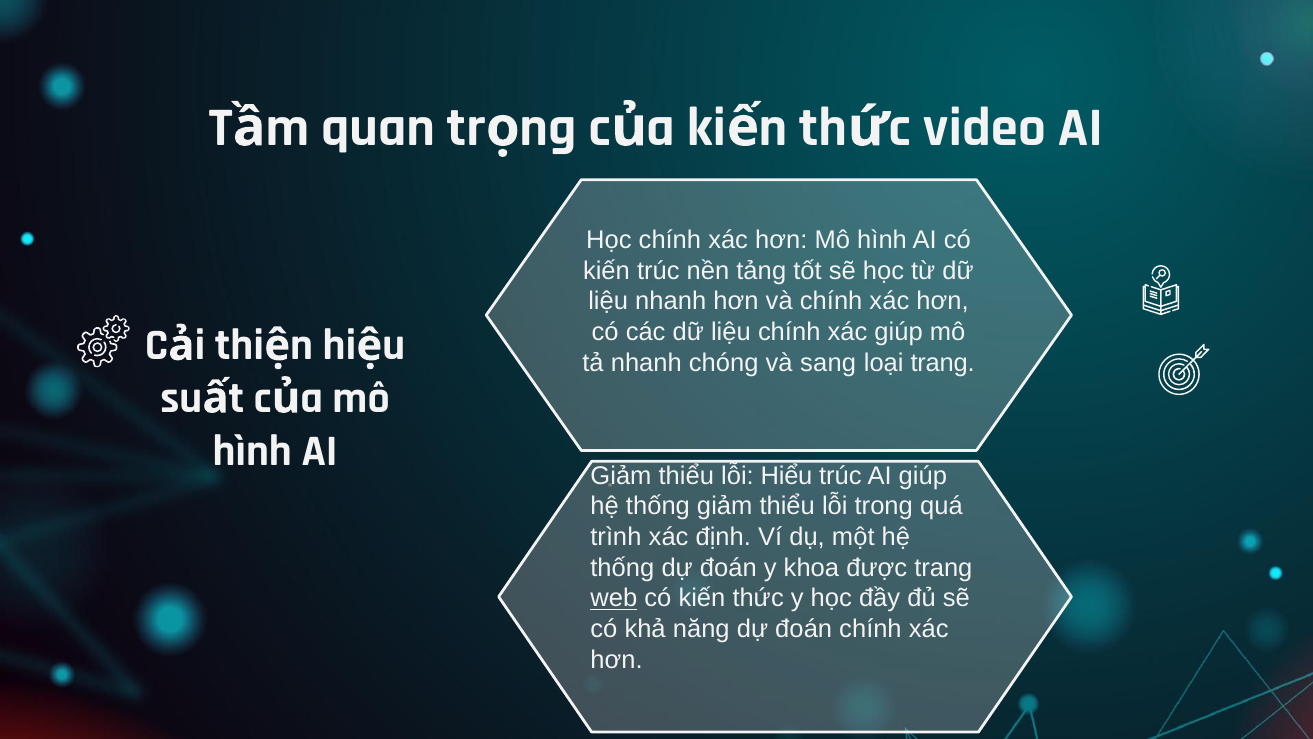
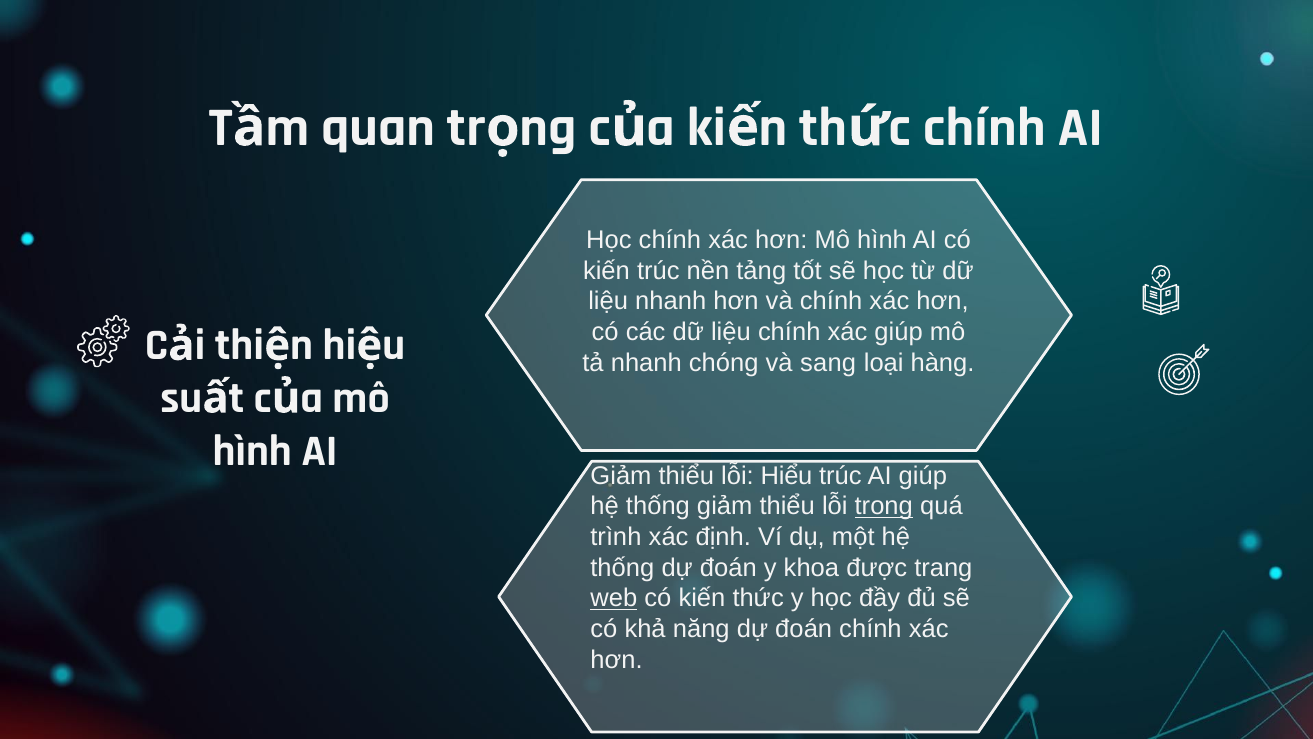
video at (984, 127): video -> chính
loại trang: trang -> hàng
trong underline: none -> present
